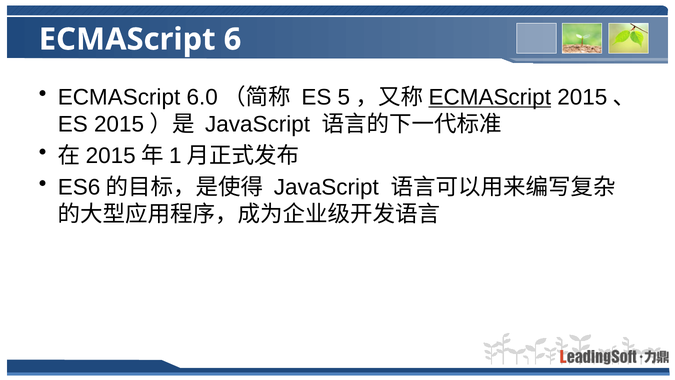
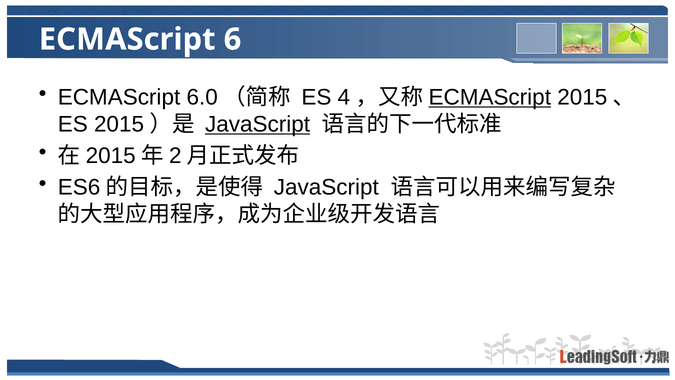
5: 5 -> 4
JavaScript at (258, 124) underline: none -> present
1: 1 -> 2
